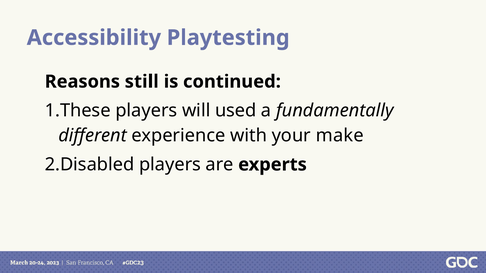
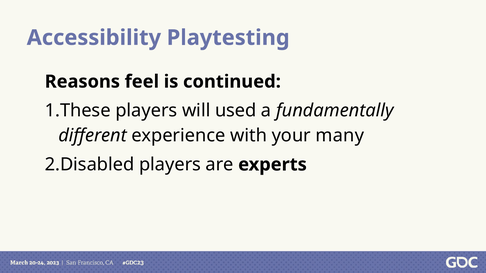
still: still -> feel
make: make -> many
